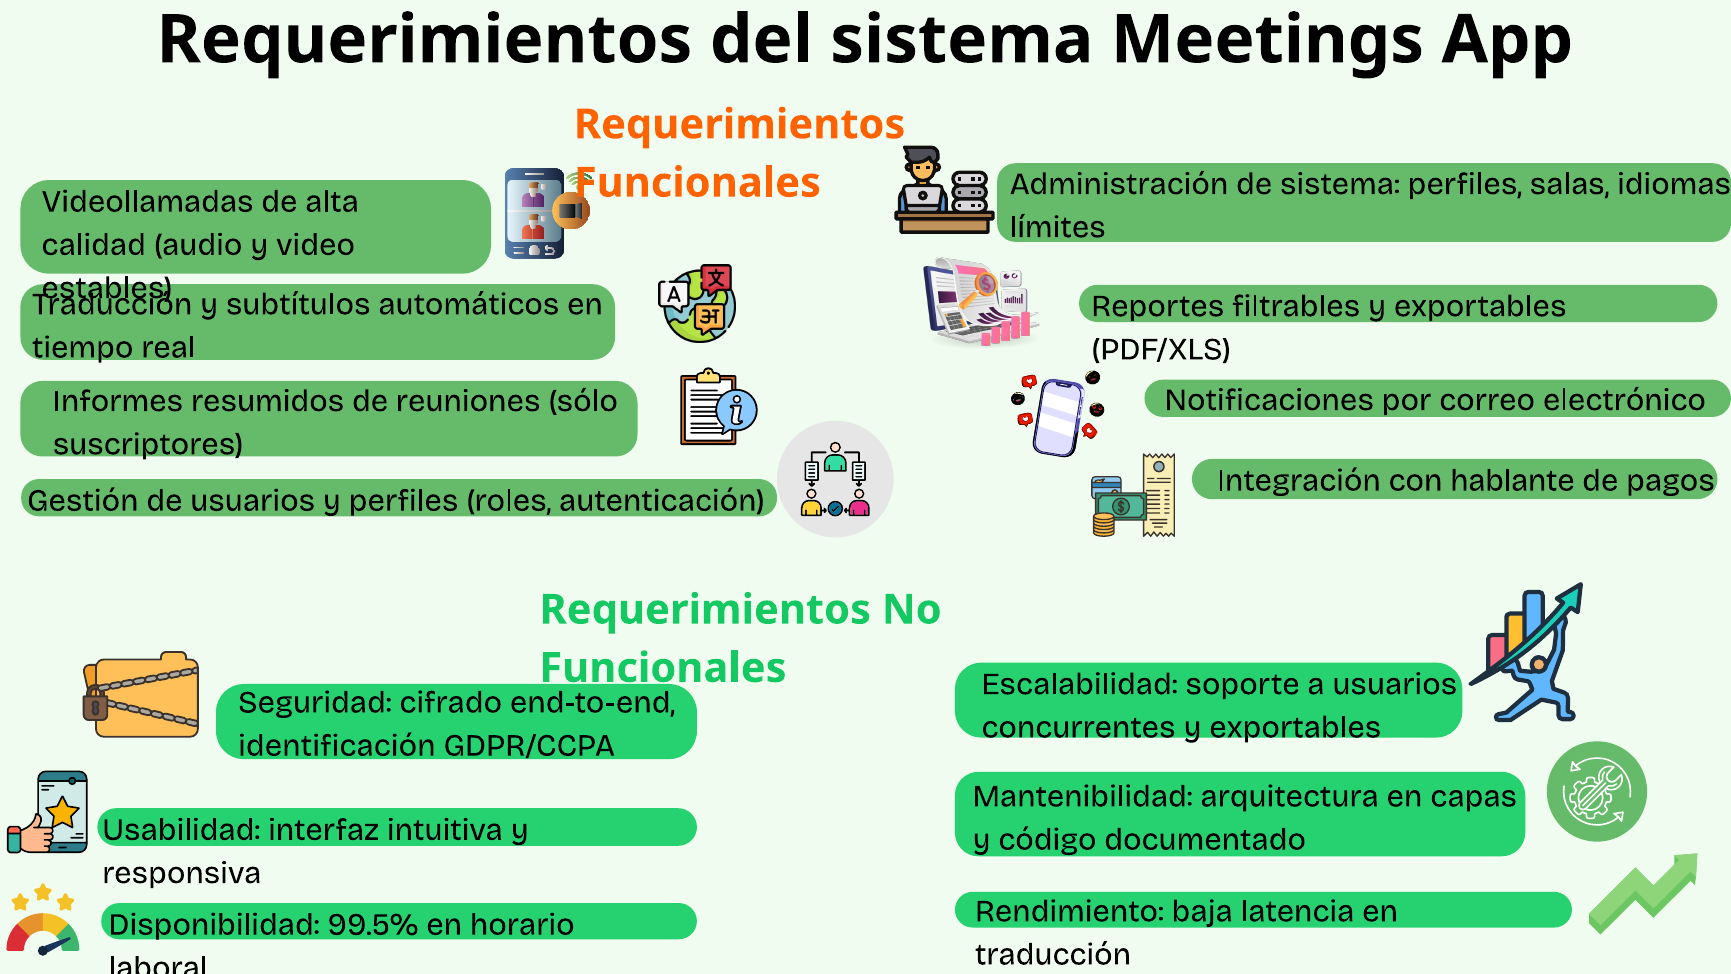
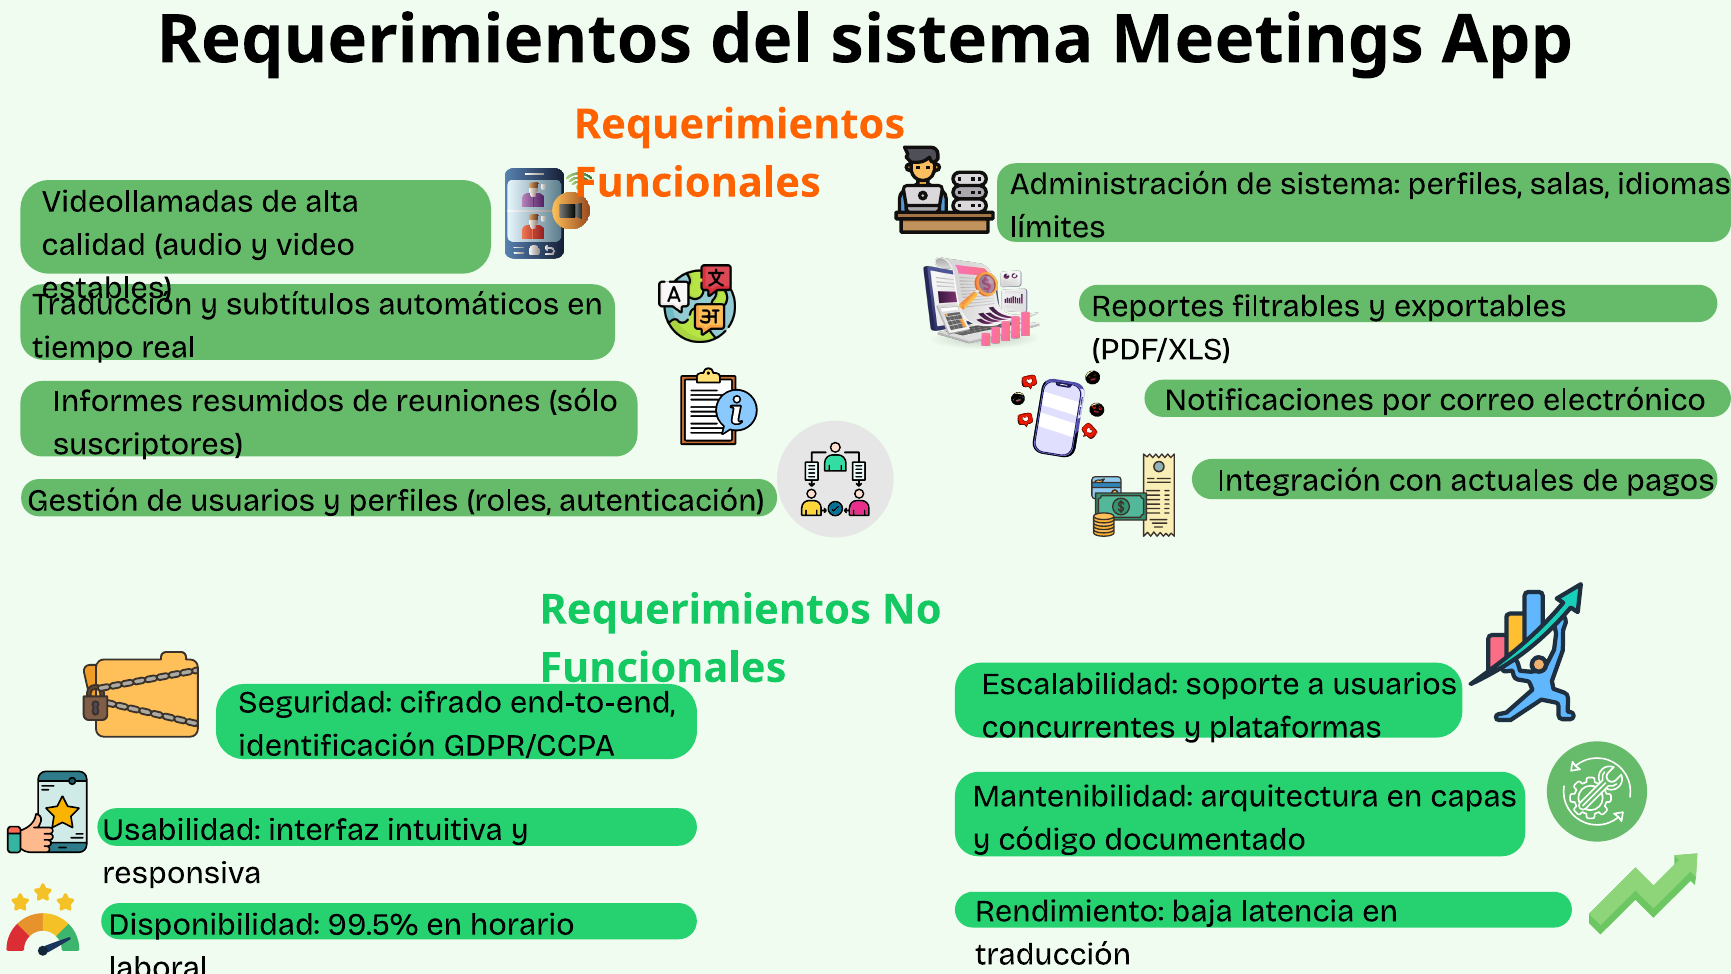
hablante: hablante -> actuales
concurrentes y exportables: exportables -> plataformas
